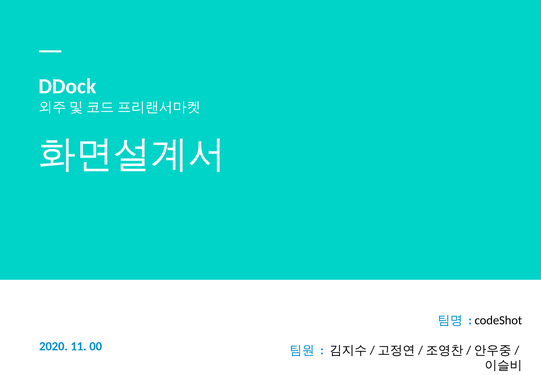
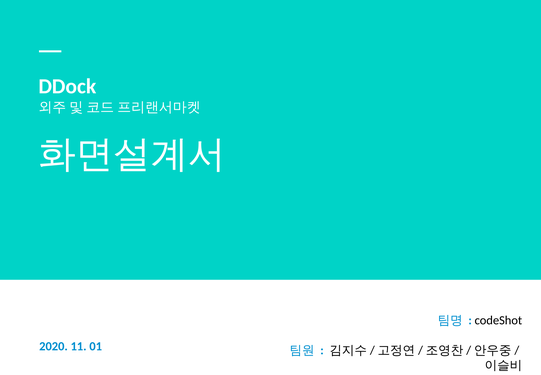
00: 00 -> 01
